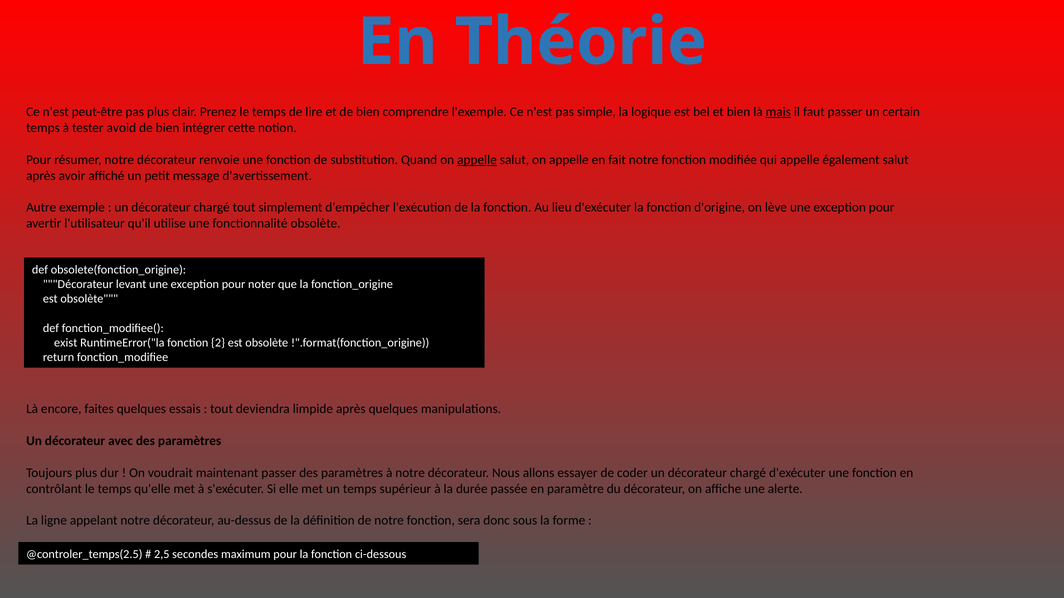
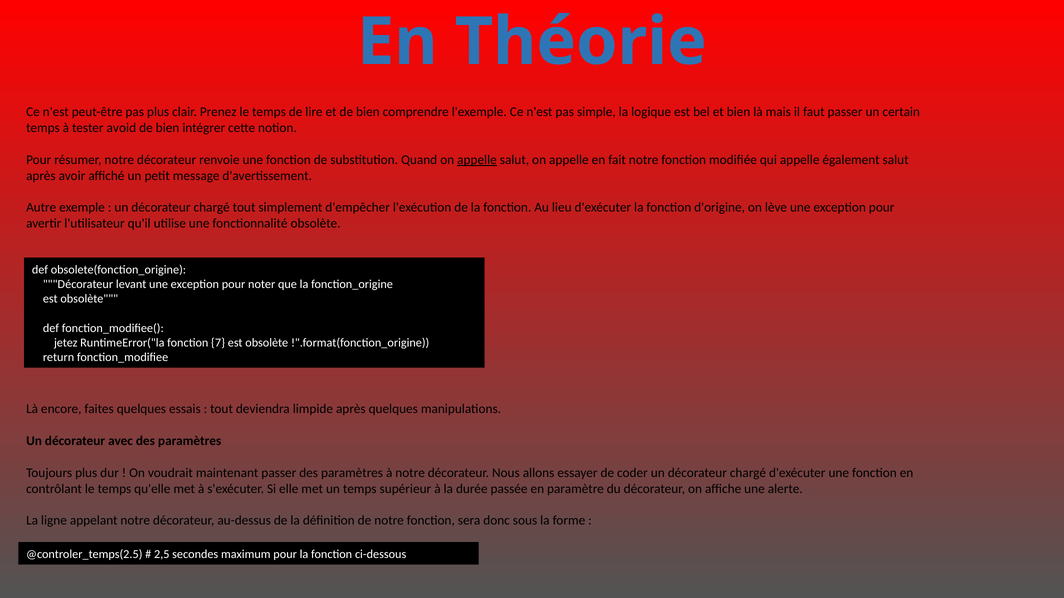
mais underline: present -> none
exist: exist -> jetez
2: 2 -> 7
